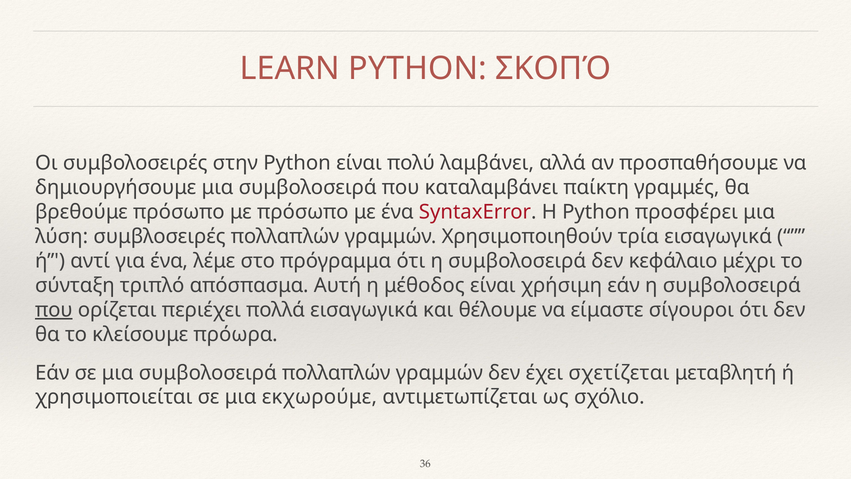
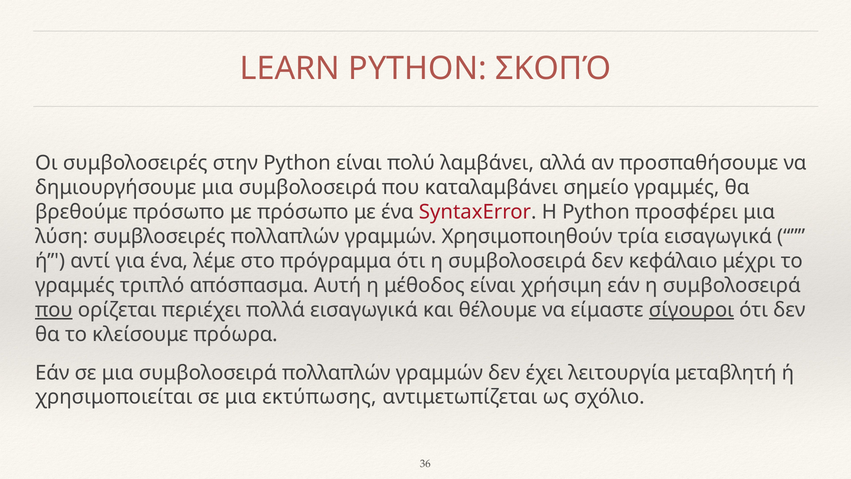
παίκτη: παίκτη -> σημείο
σύνταξη at (75, 285): σύνταξη -> γραμμές
σίγουροι underline: none -> present
σχετίζεται: σχετίζεται -> λειτουργία
εκχωρούμε: εκχωρούμε -> εκτύπωσης
